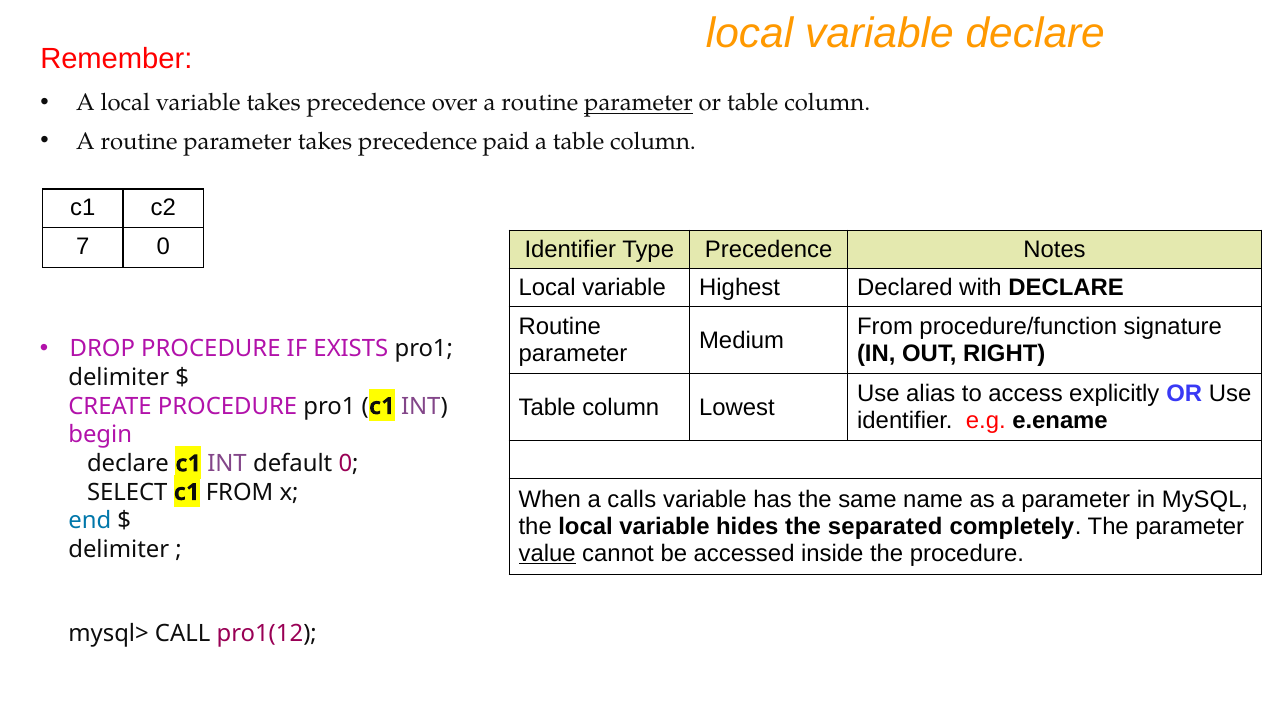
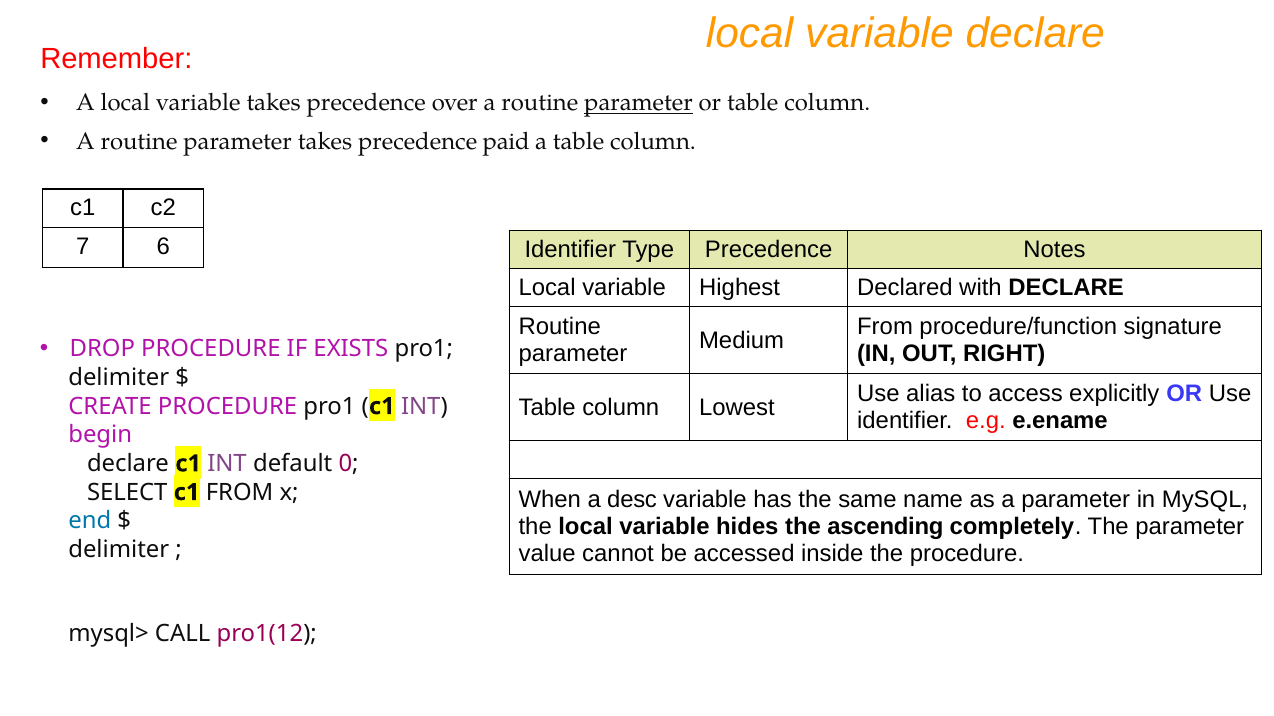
7 0: 0 -> 6
calls: calls -> desc
separated: separated -> ascending
value underline: present -> none
